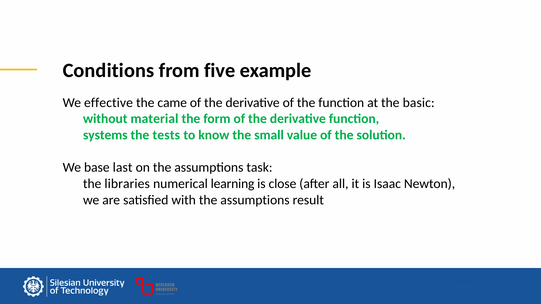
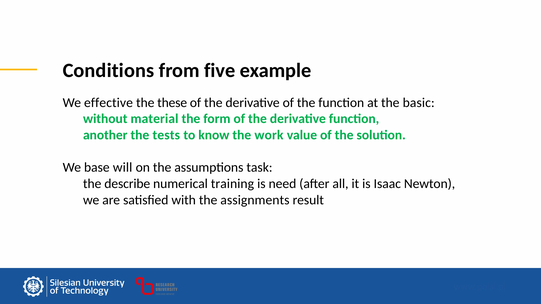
came: came -> these
systems: systems -> another
small: small -> work
last: last -> will
libraries: libraries -> describe
learning: learning -> training
close: close -> need
with the assumptions: assumptions -> assignments
